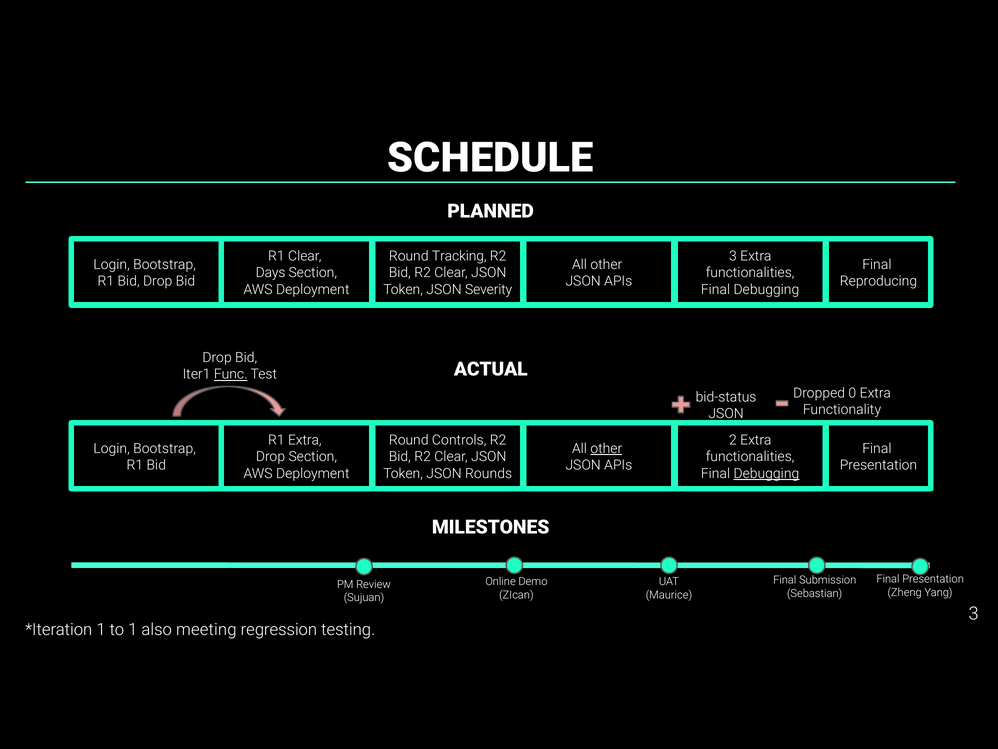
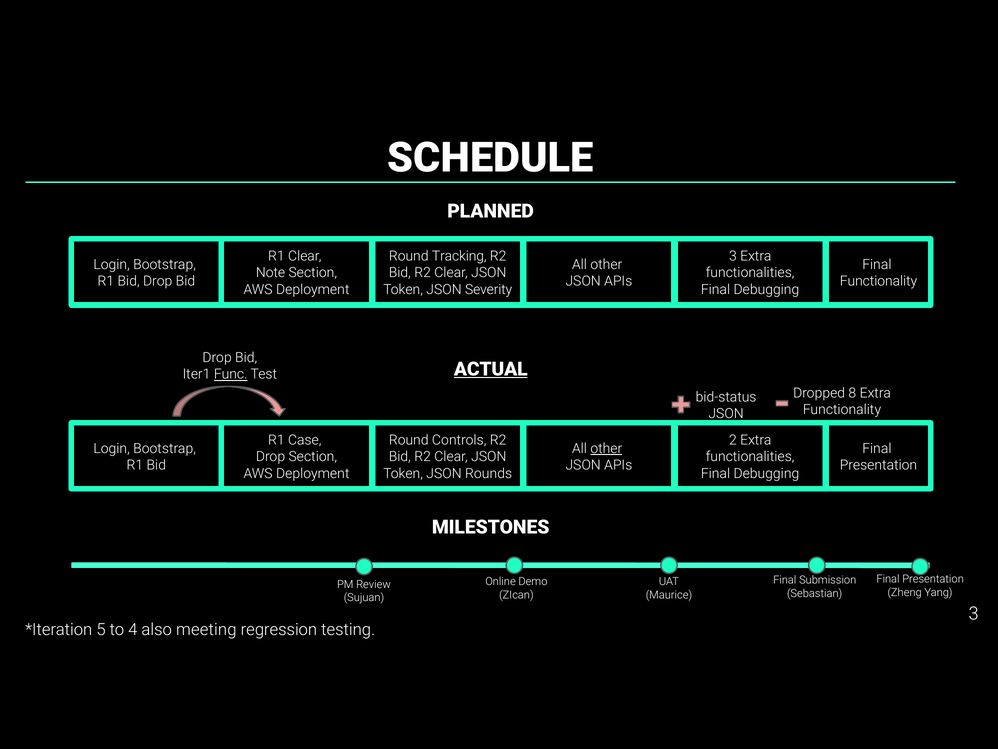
Days: Days -> Note
Reproducing at (878, 281): Reproducing -> Functionality
ACTUAL underline: none -> present
0: 0 -> 8
R1 Extra: Extra -> Case
Debugging at (766, 473) underline: present -> none
1 at (101, 629): 1 -> 5
to 1: 1 -> 4
